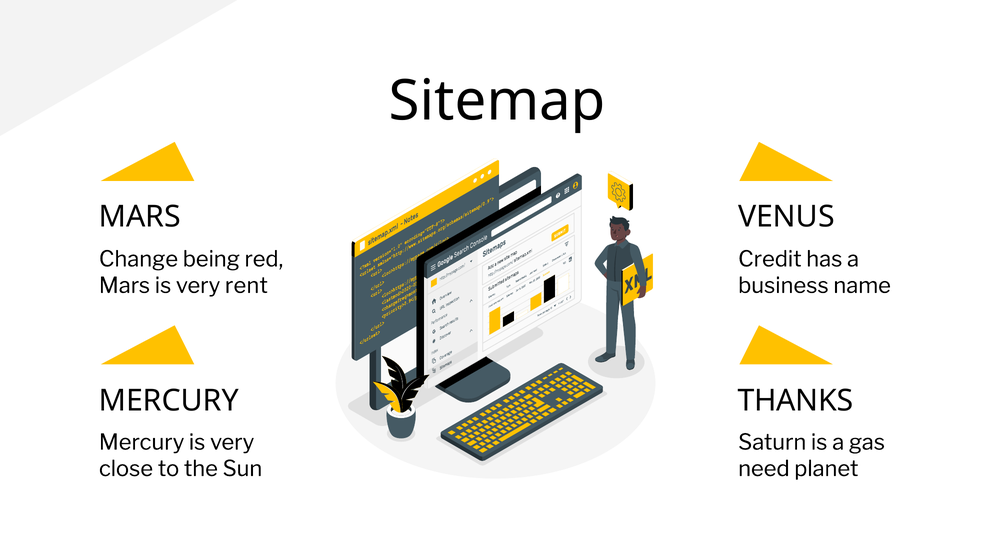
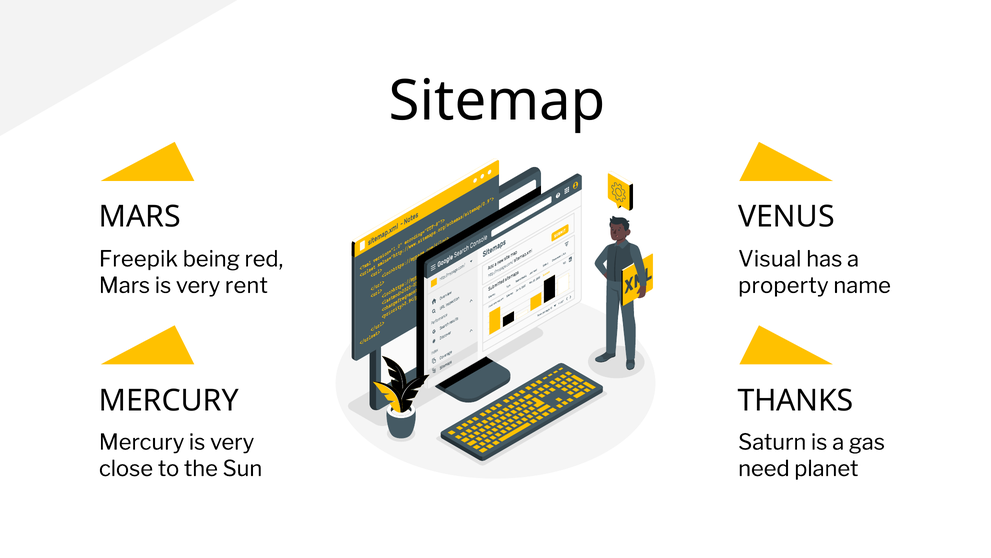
Change: Change -> Freepik
Credit: Credit -> Visual
business: business -> property
